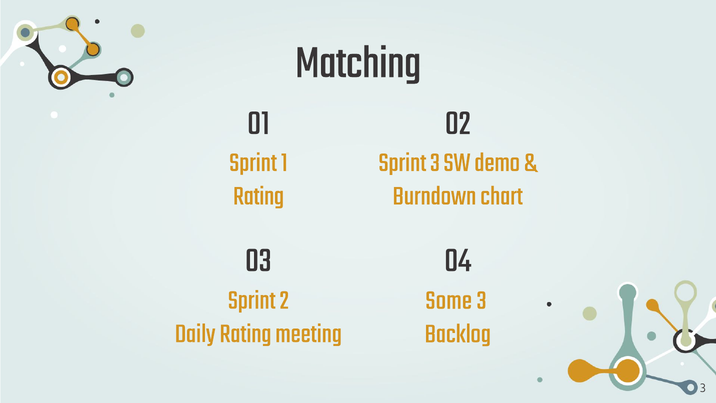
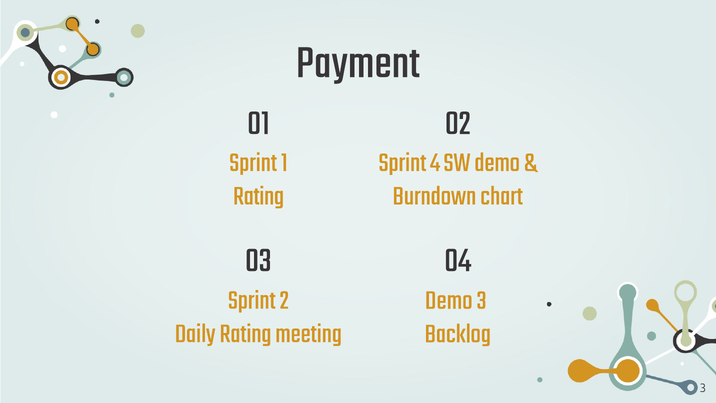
Matching: Matching -> Payment
Sprint 3: 3 -> 4
Some at (449, 299): Some -> Demo
